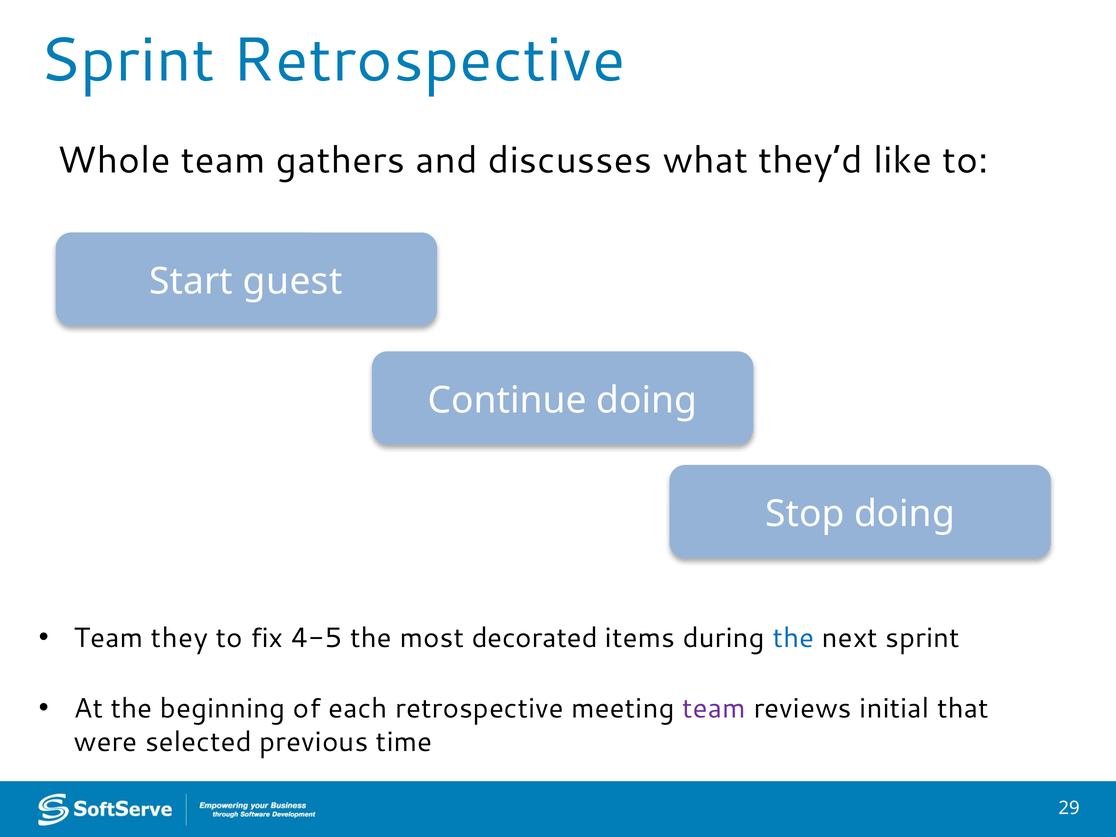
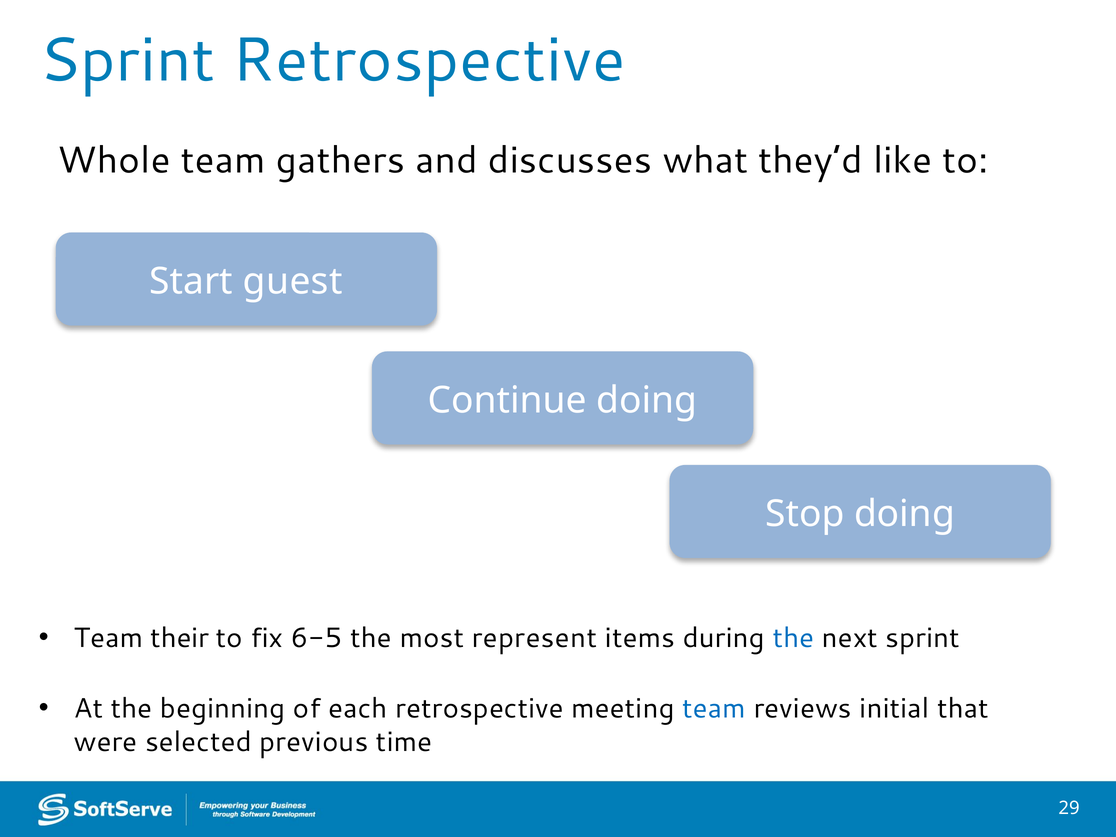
they: they -> their
4-5: 4-5 -> 6-5
decorated: decorated -> represent
team at (714, 709) colour: purple -> blue
